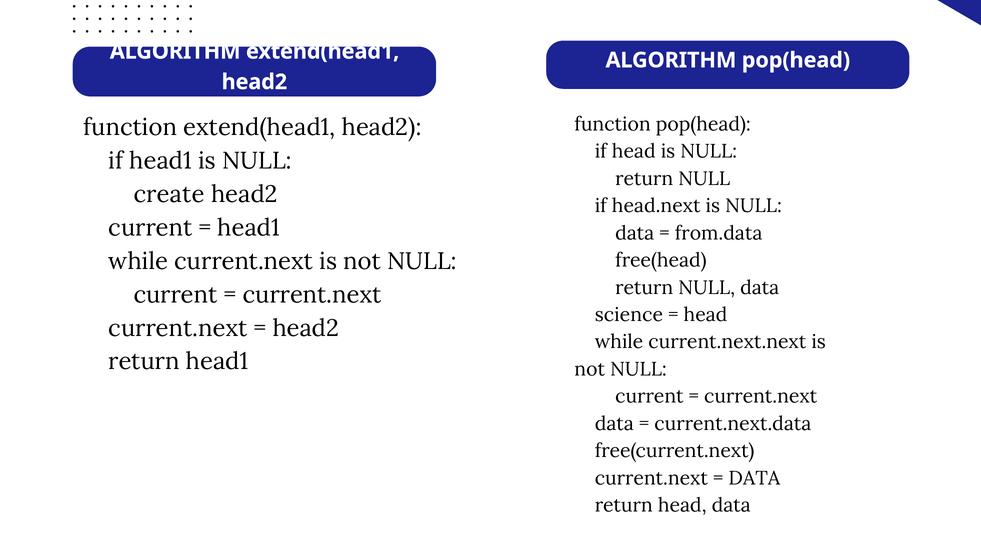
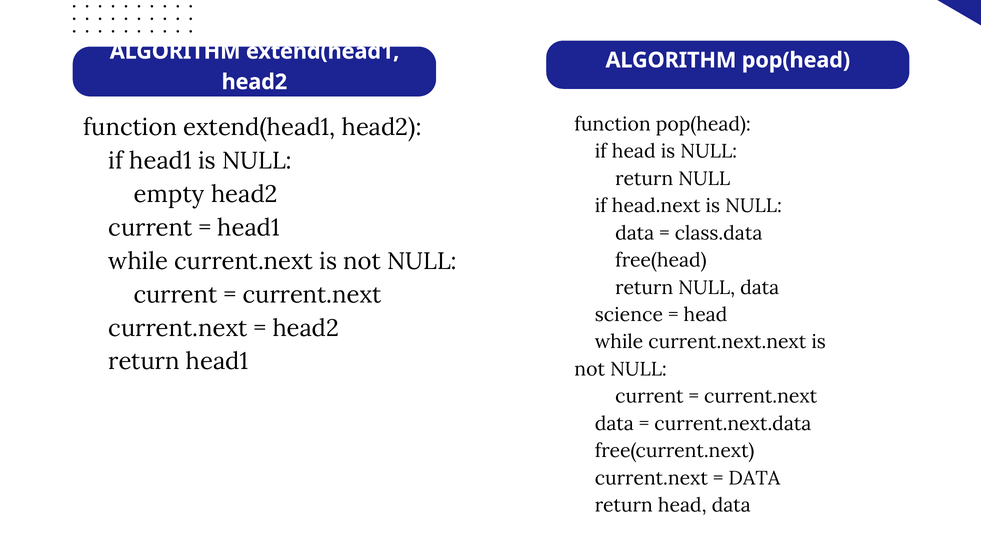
create: create -> empty
from.data: from.data -> class.data
